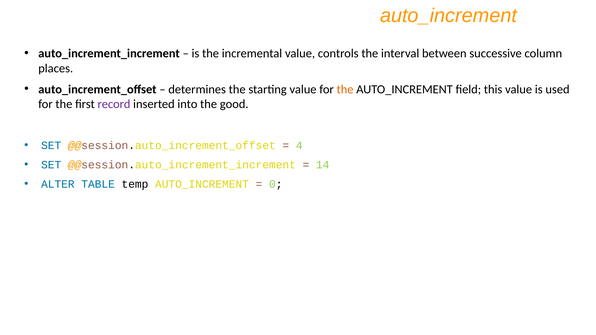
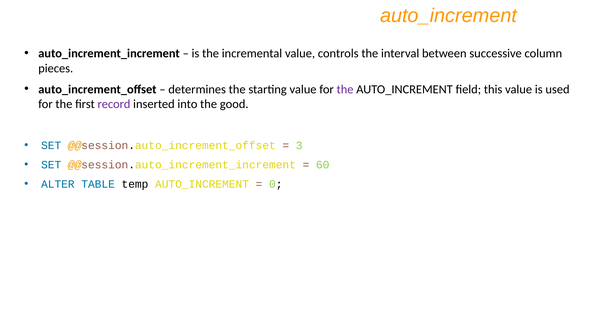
places: places -> pieces
the at (345, 89) colour: orange -> purple
4: 4 -> 3
14: 14 -> 60
